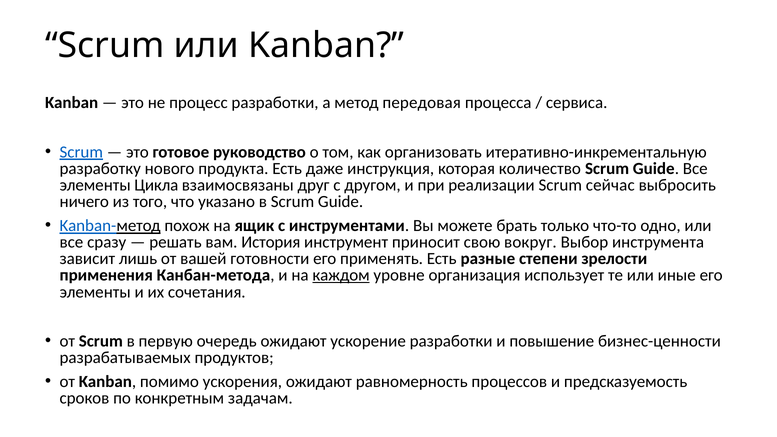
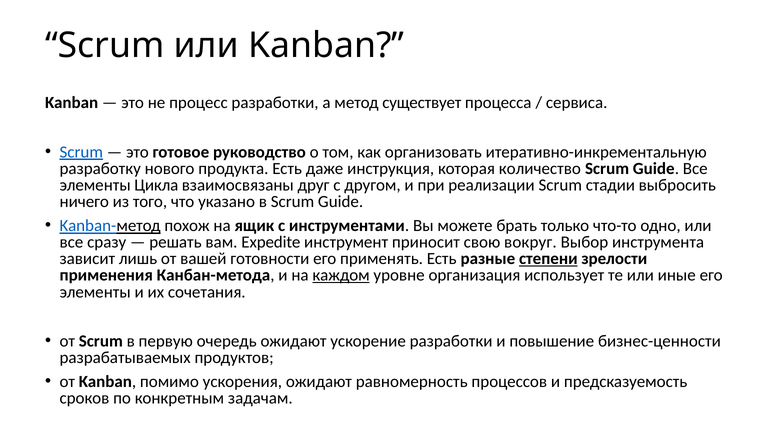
передовая: передовая -> существует
сейчас: сейчас -> стадии
История: История -> Expedite
степени underline: none -> present
